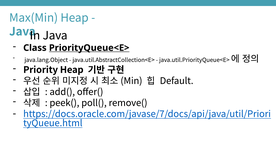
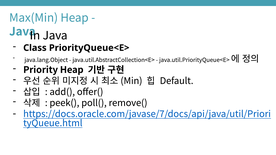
PriorityQueue<E> underline: present -> none
